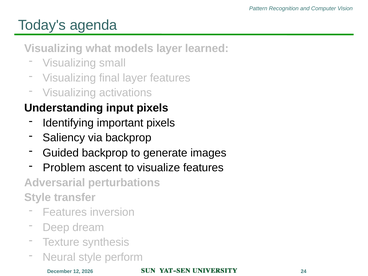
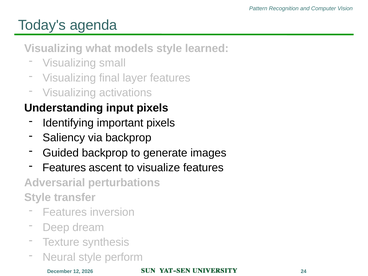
models layer: layer -> style
Problem at (64, 168): Problem -> Features
